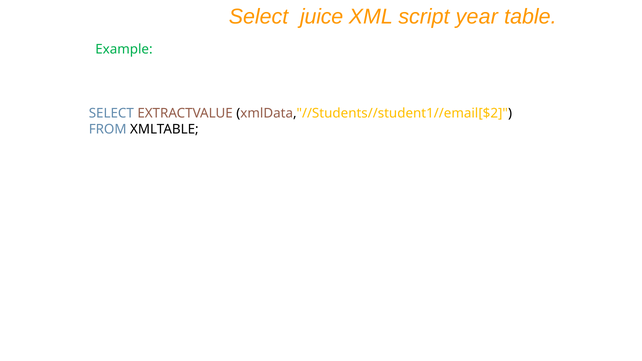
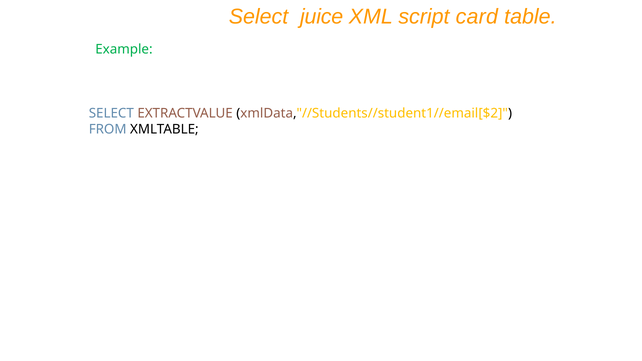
year: year -> card
